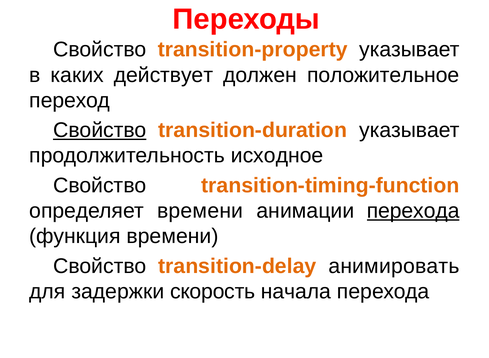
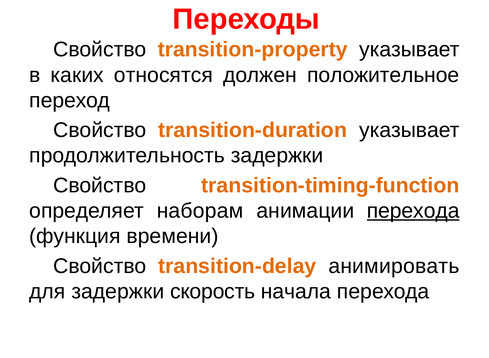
действует: действует -> относятся
Свойство at (100, 130) underline: present -> none
продолжительность исходное: исходное -> задержки
определяет времени: времени -> наборам
